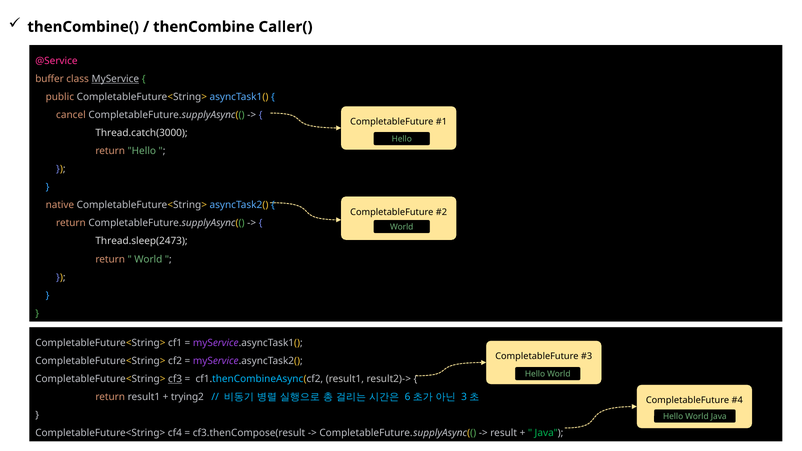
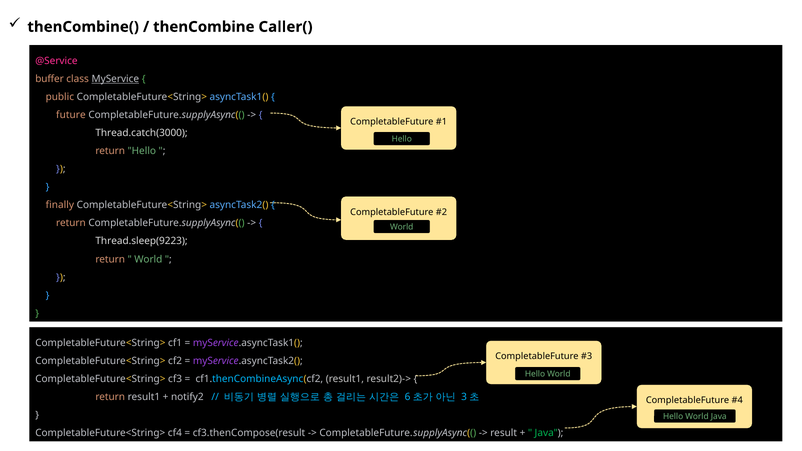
cancel: cancel -> future
native: native -> finally
Thread.sleep(2473: Thread.sleep(2473 -> Thread.sleep(9223
cf3 underline: present -> none
trying2: trying2 -> notify2
